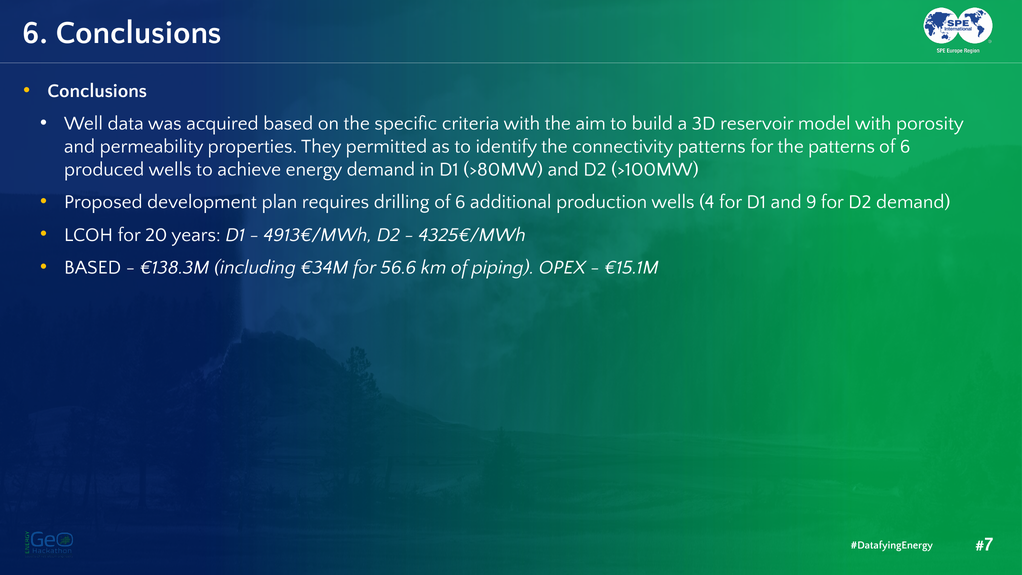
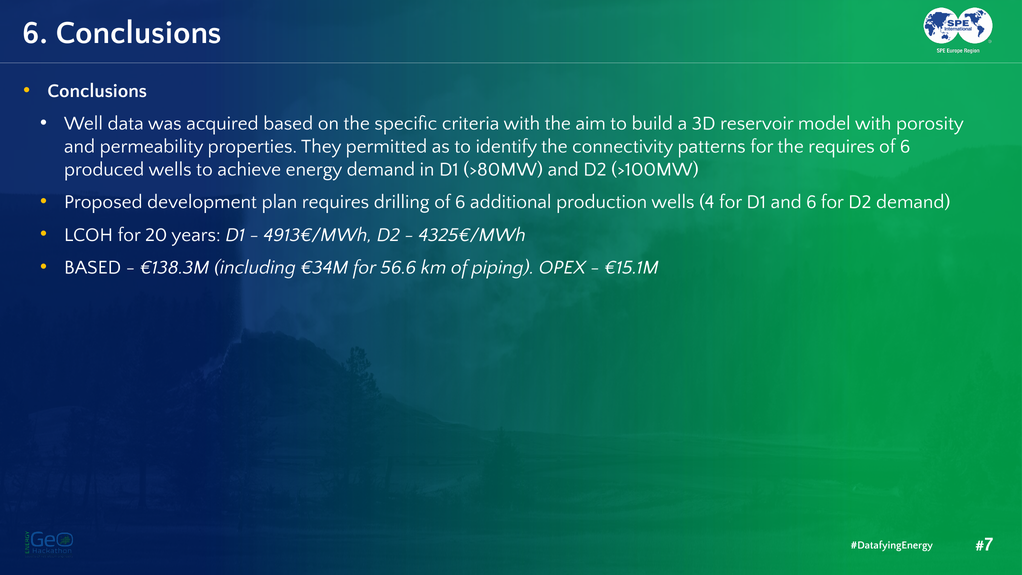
the patterns: patterns -> requires
and 9: 9 -> 6
